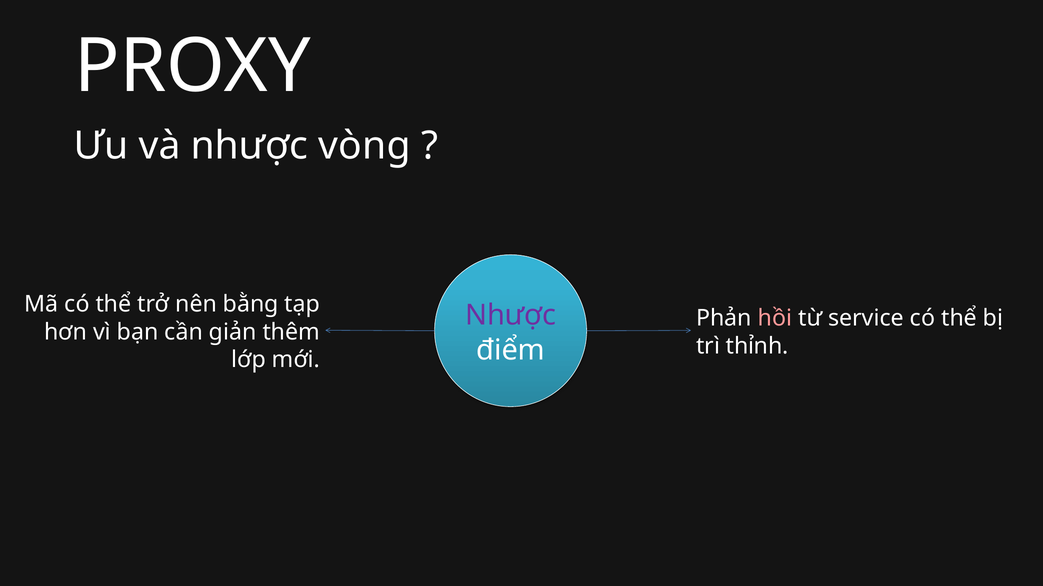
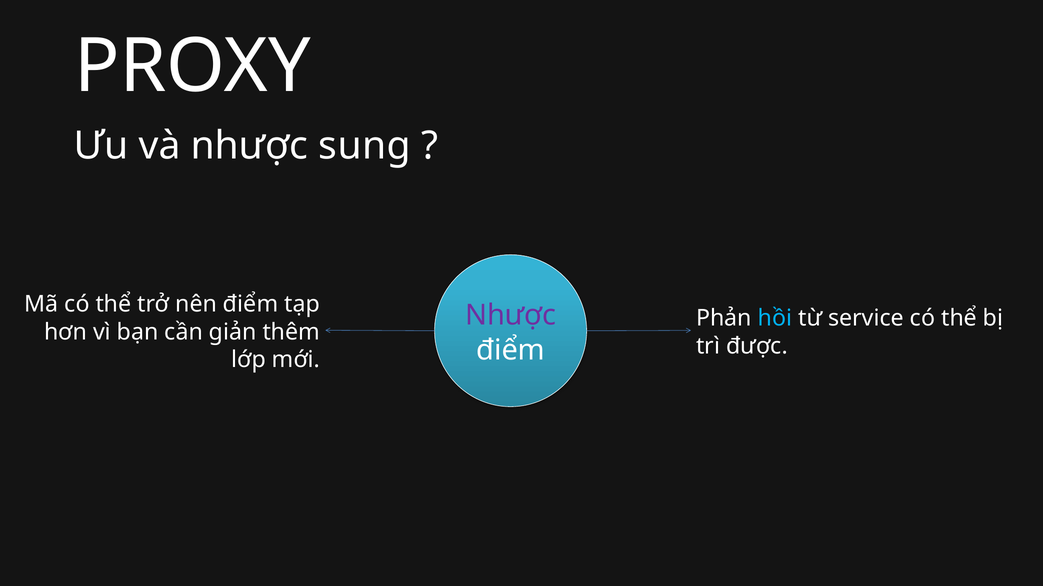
vòng: vòng -> sung
nên bằng: bằng -> điểm
hồi colour: pink -> light blue
thỉnh: thỉnh -> được
